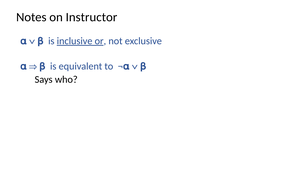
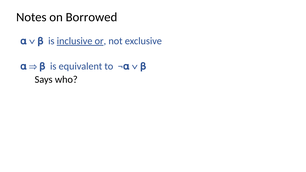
Instructor: Instructor -> Borrowed
